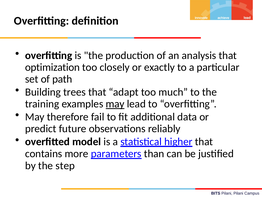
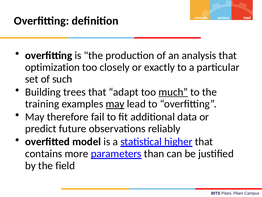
path: path -> such
much underline: none -> present
step: step -> field
